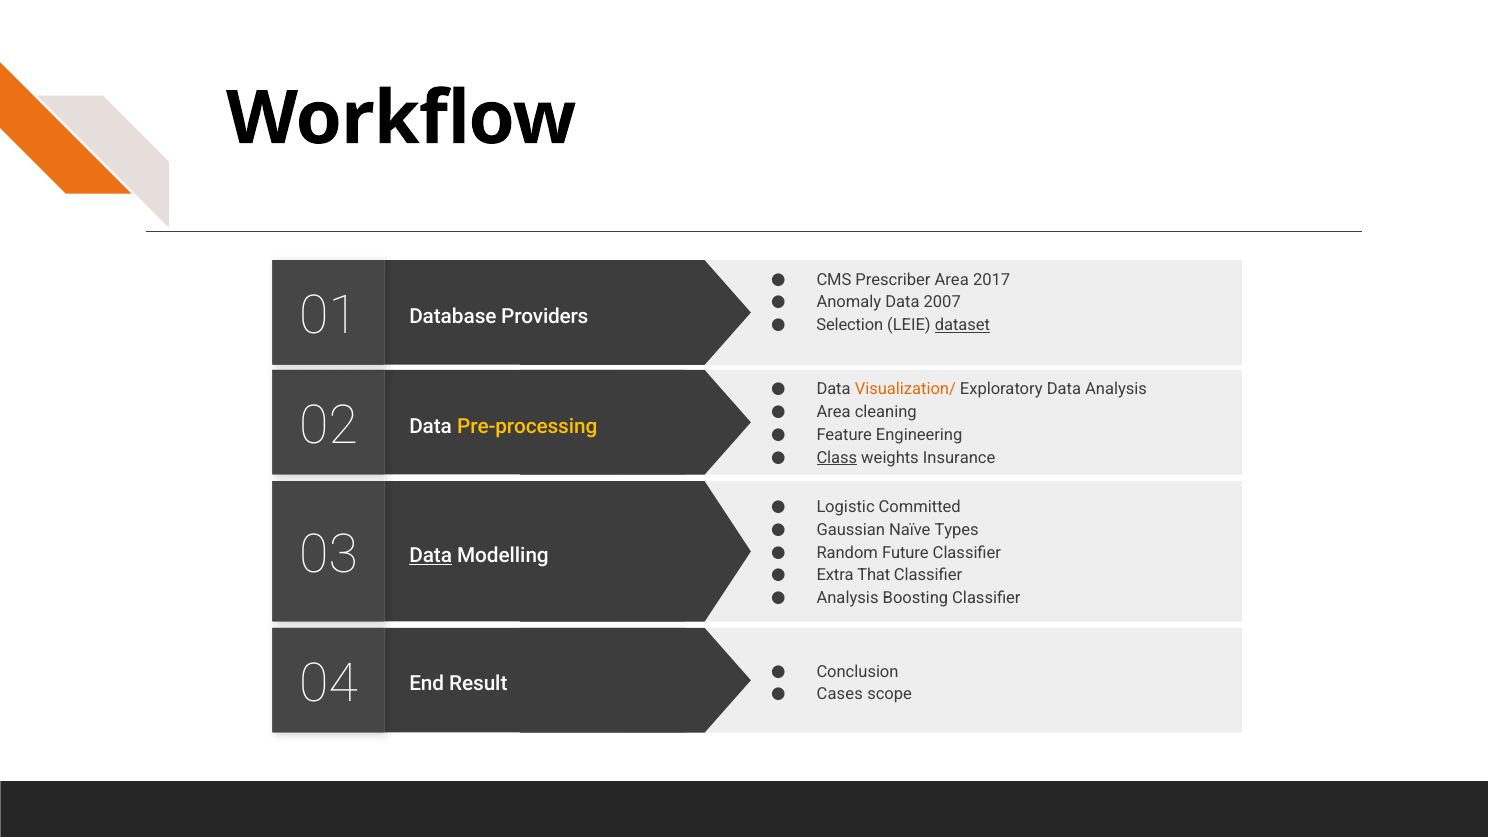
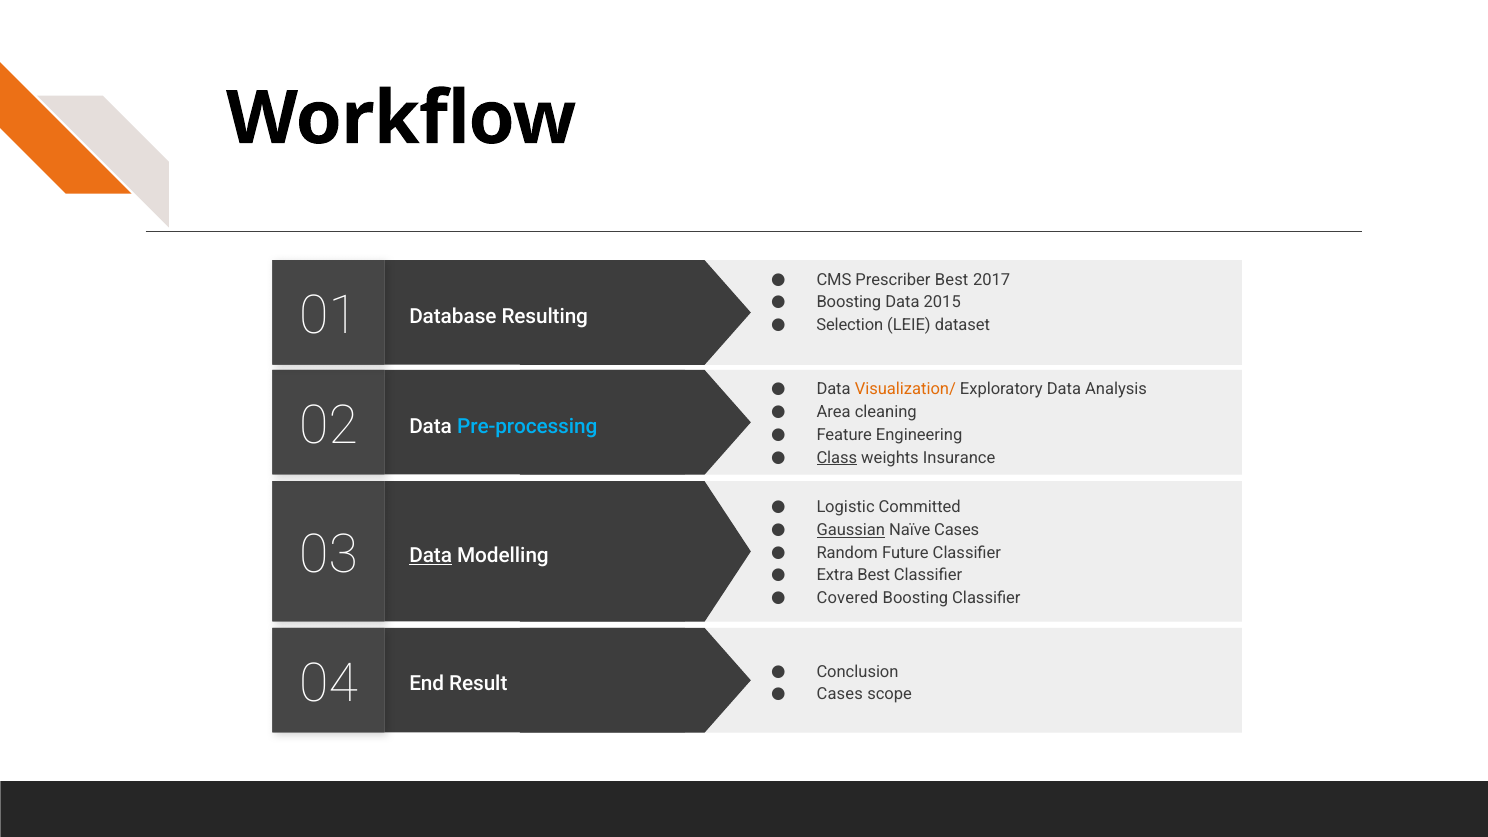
Prescriber Area: Area -> Best
Anomaly at (849, 302): Anomaly -> Boosting
2007: 2007 -> 2015
Providers: Providers -> Resulting
dataset underline: present -> none
Pre-processing colour: yellow -> light blue
Gaussian underline: none -> present
Naïve Types: Types -> Cases
Extra That: That -> Best
Analysis at (848, 598): Analysis -> Covered
